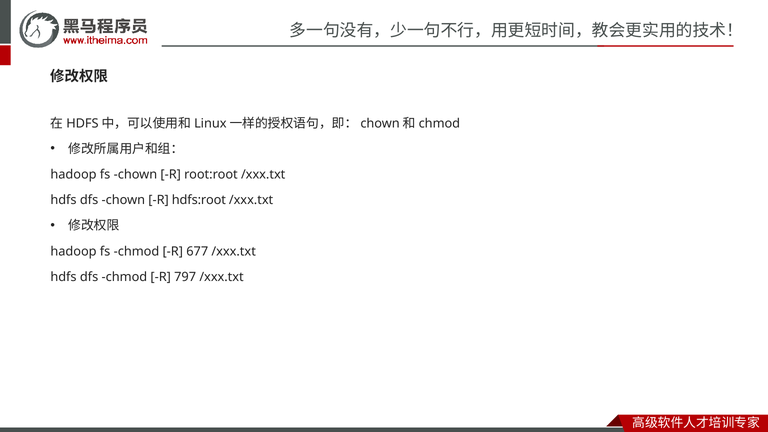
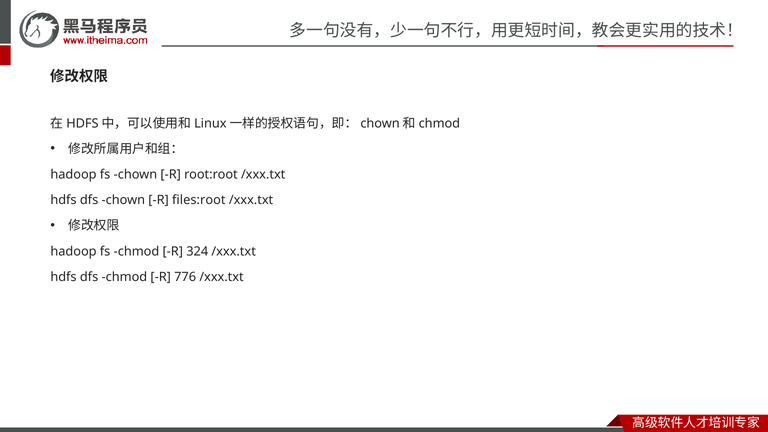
hdfs:root: hdfs:root -> files:root
677: 677 -> 324
797: 797 -> 776
